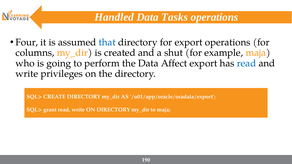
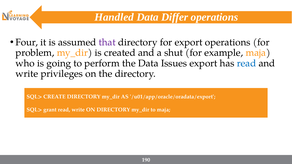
Tasks: Tasks -> Differ
that colour: blue -> purple
columns: columns -> problem
Affect: Affect -> Issues
